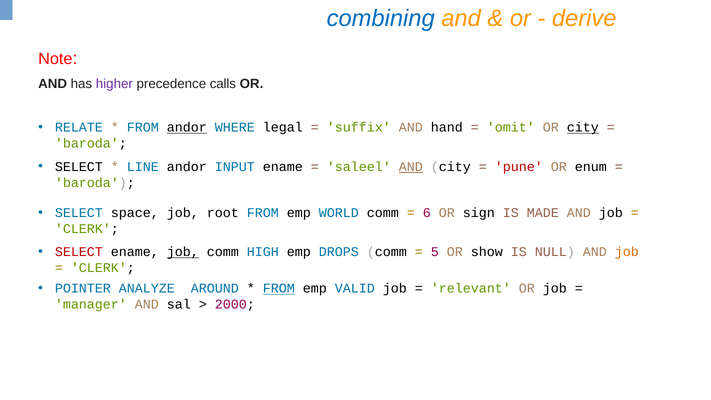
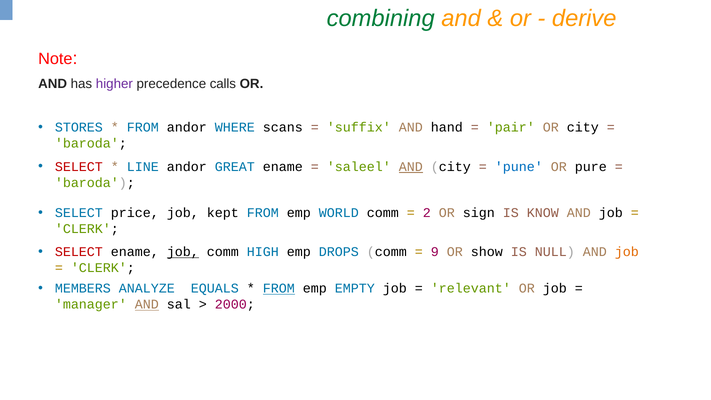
combining colour: blue -> green
RELATE: RELATE -> STORES
andor at (187, 128) underline: present -> none
legal: legal -> scans
omit: omit -> pair
city at (583, 128) underline: present -> none
SELECT at (79, 167) colour: black -> red
INPUT: INPUT -> GREAT
pune colour: red -> blue
enum: enum -> pure
space: space -> price
root: root -> kept
6: 6 -> 2
MADE: MADE -> KNOW
5: 5 -> 9
POINTER: POINTER -> MEMBERS
AROUND: AROUND -> EQUALS
VALID: VALID -> EMPTY
AND at (147, 304) underline: none -> present
